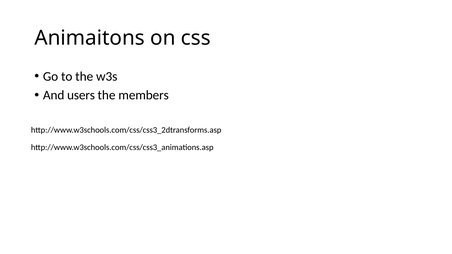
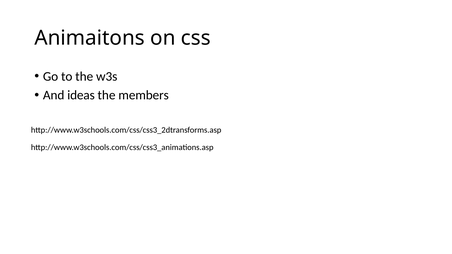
users: users -> ideas
